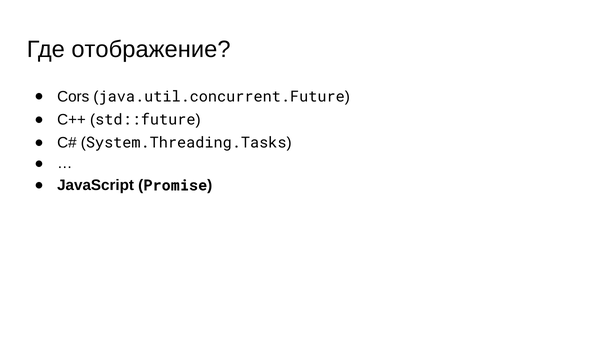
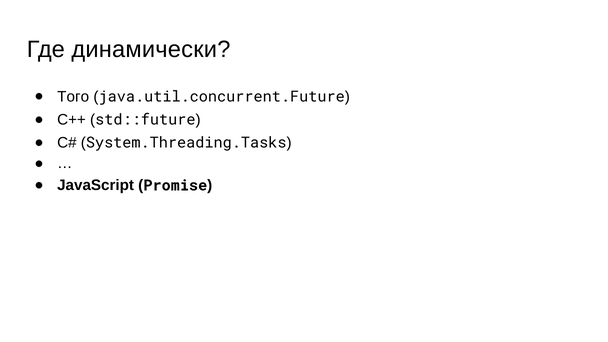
отображение: отображение -> динамически
Cors: Cors -> Того
